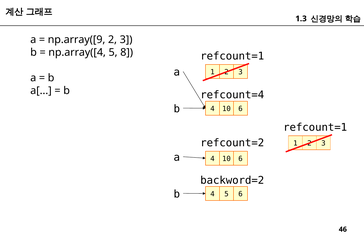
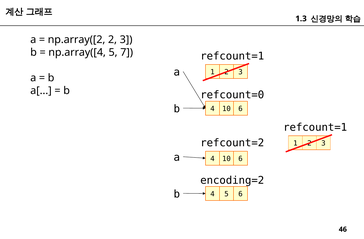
np.array([9: np.array([9 -> np.array([2
8: 8 -> 7
refcount=4: refcount=4 -> refcount=0
backword=2: backword=2 -> encoding=2
